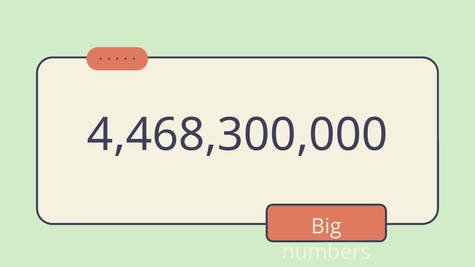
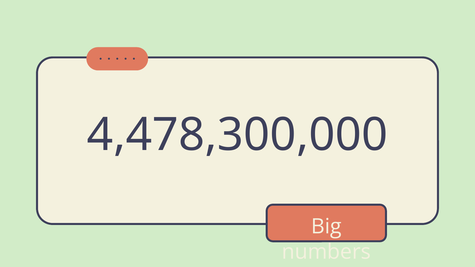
4,468,300,000: 4,468,300,000 -> 4,478,300,000
